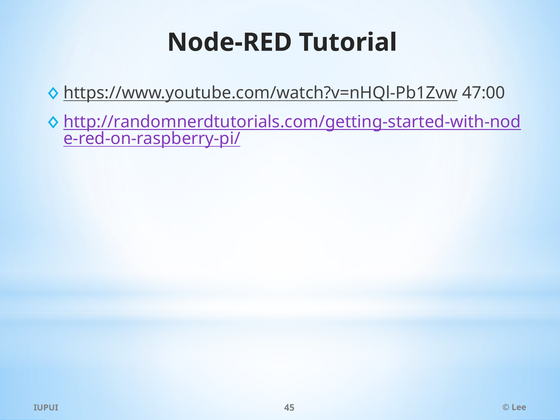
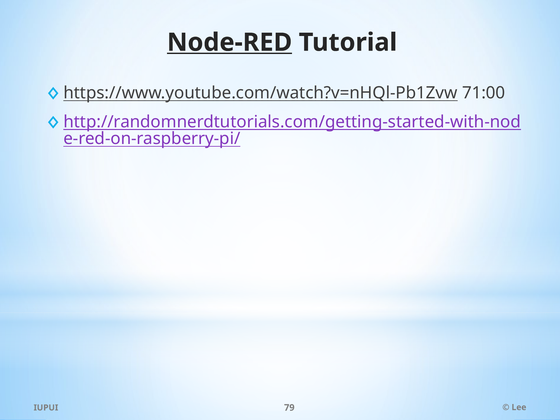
Node-RED underline: none -> present
47:00: 47:00 -> 71:00
45: 45 -> 79
